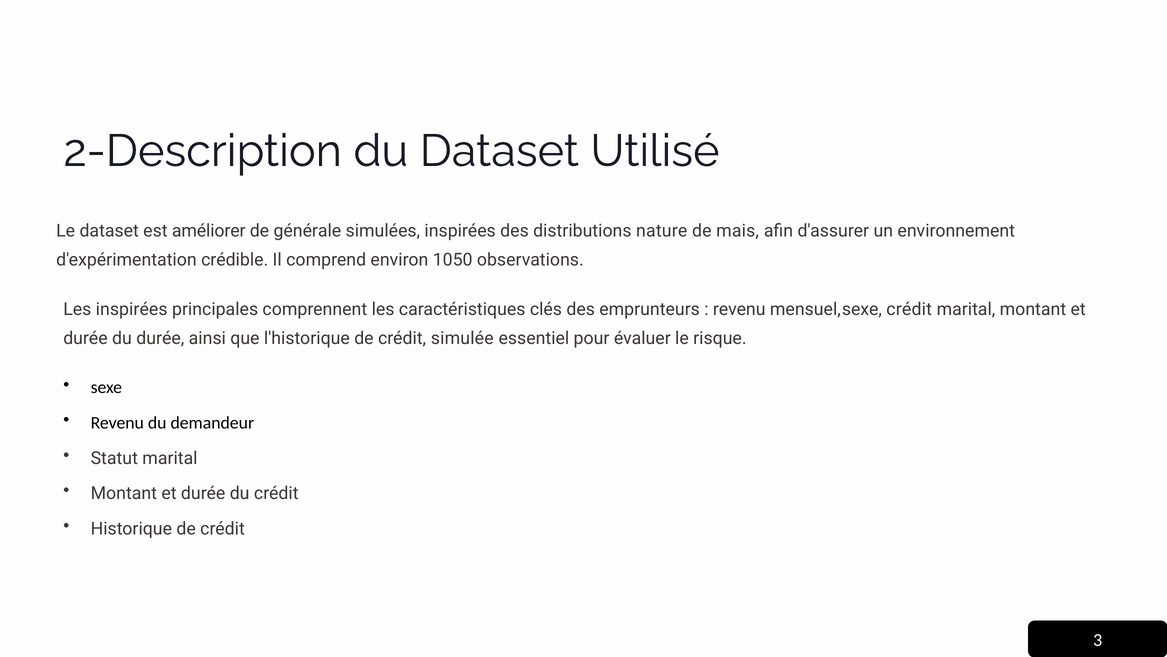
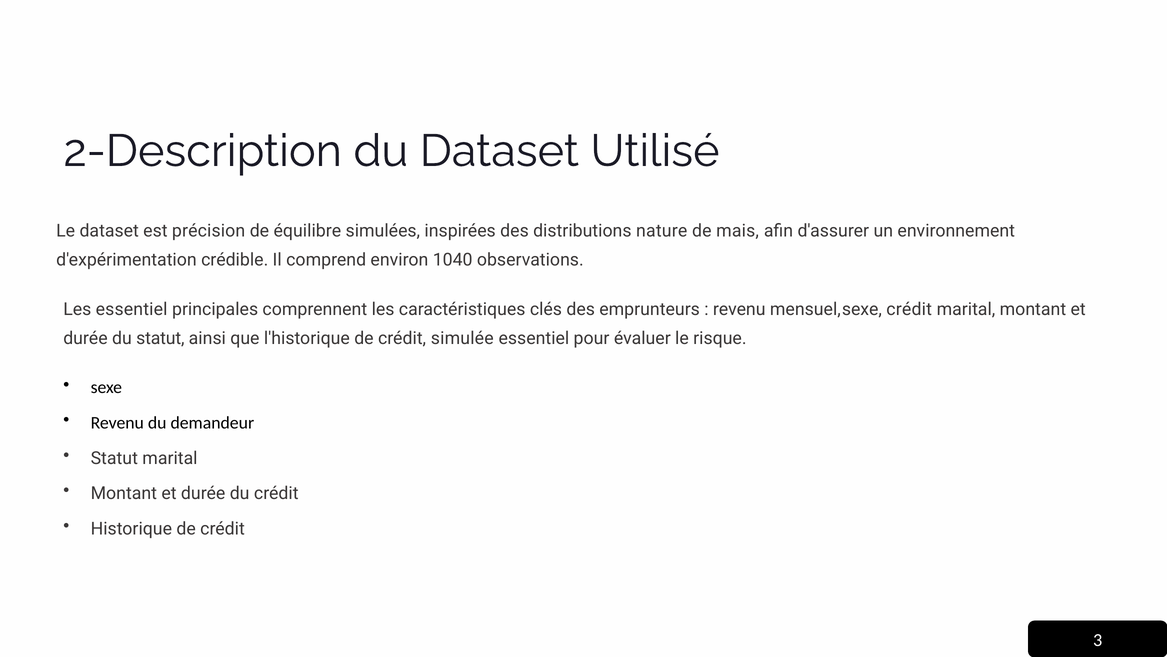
améliorer: améliorer -> précision
générale: générale -> équilibre
1050: 1050 -> 1040
Les inspirées: inspirées -> essentiel
du durée: durée -> statut
